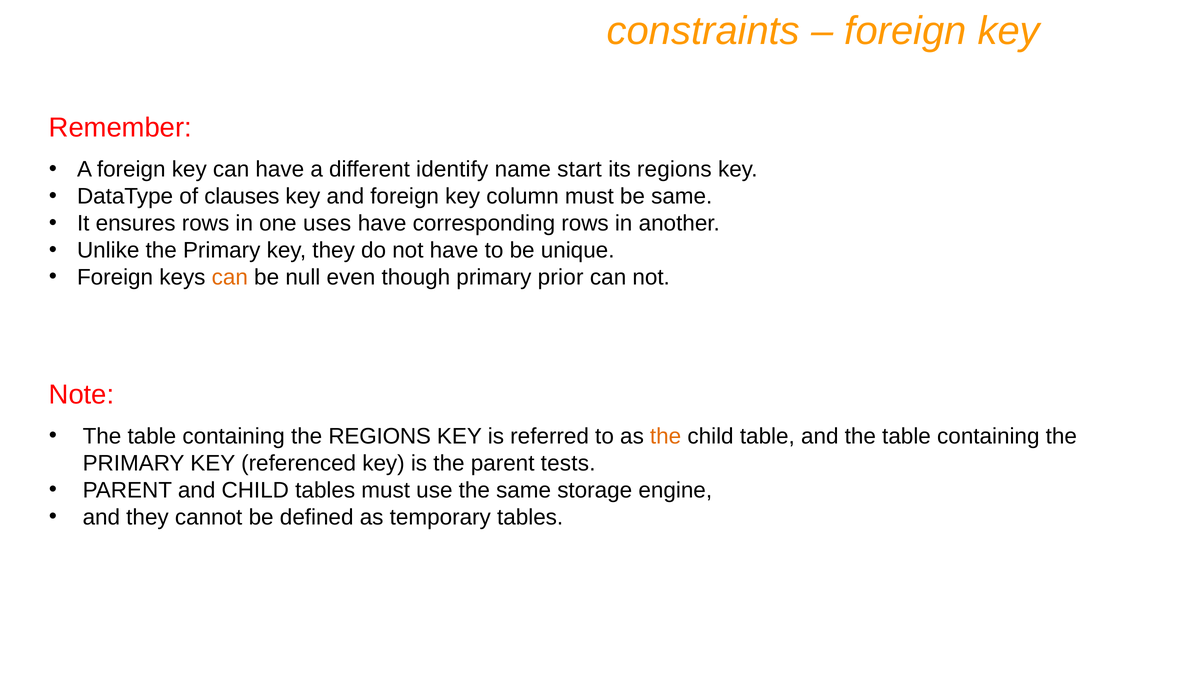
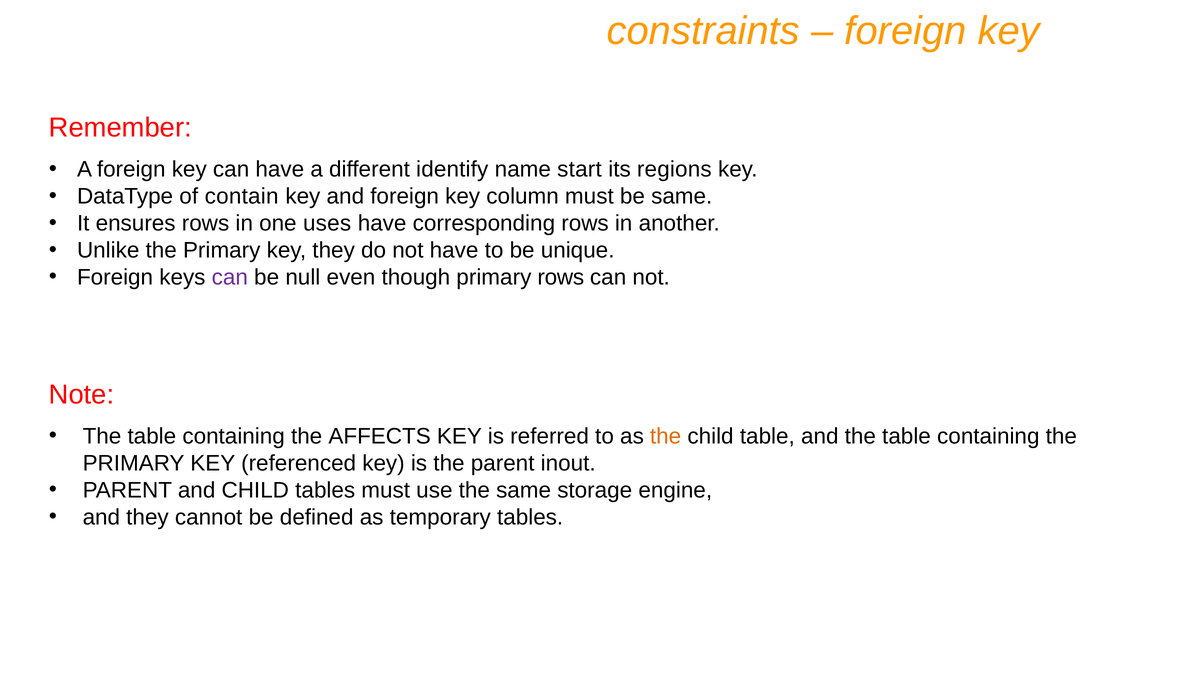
clauses: clauses -> contain
can at (230, 277) colour: orange -> purple
primary prior: prior -> rows
the REGIONS: REGIONS -> AFFECTS
tests: tests -> inout
